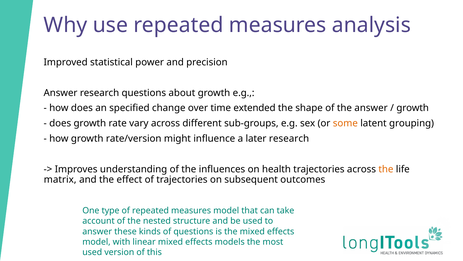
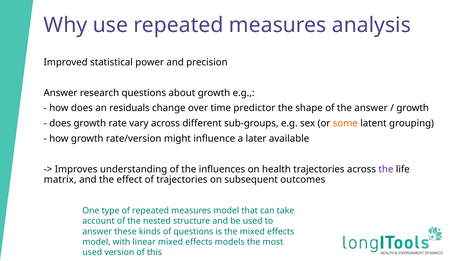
specified: specified -> residuals
extended: extended -> predictor
later research: research -> available
the at (386, 169) colour: orange -> purple
